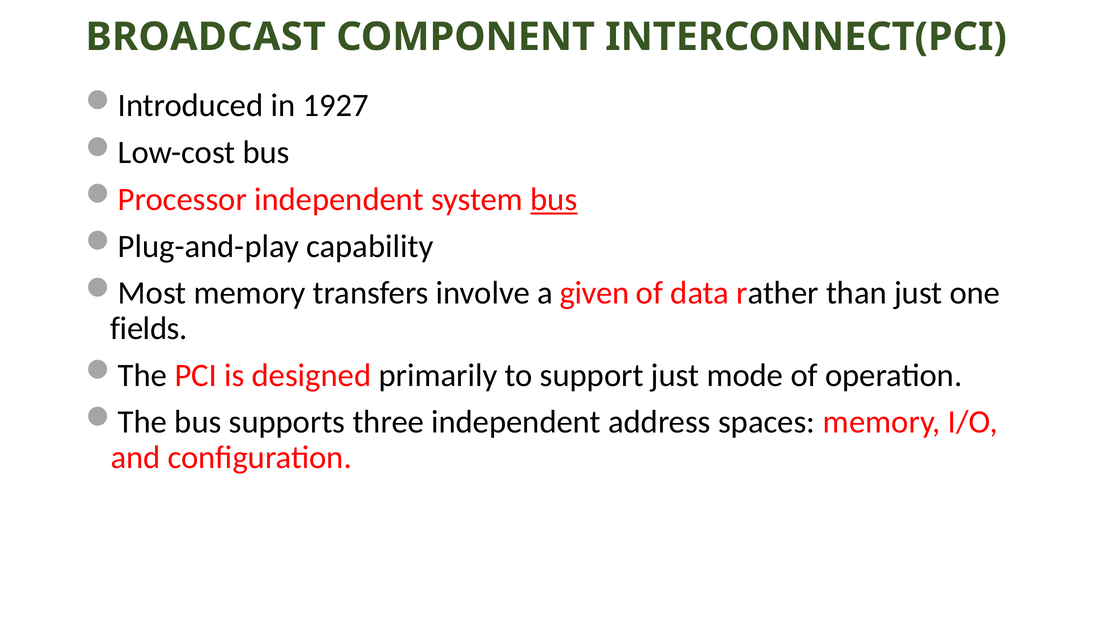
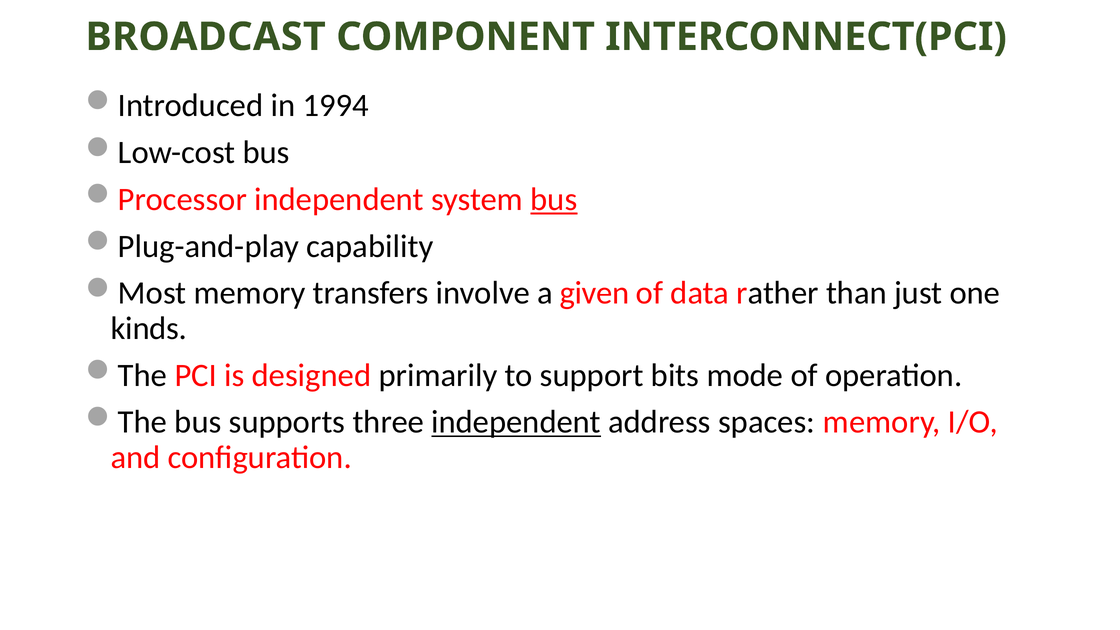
1927: 1927 -> 1994
fields: fields -> kinds
support just: just -> bits
independent at (516, 422) underline: none -> present
